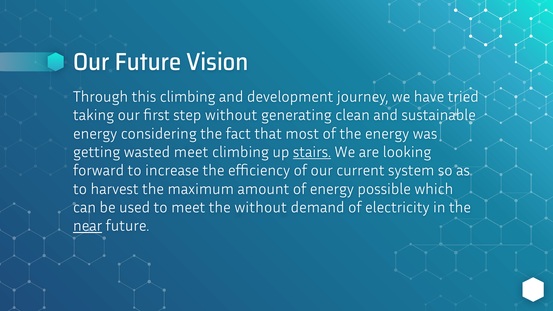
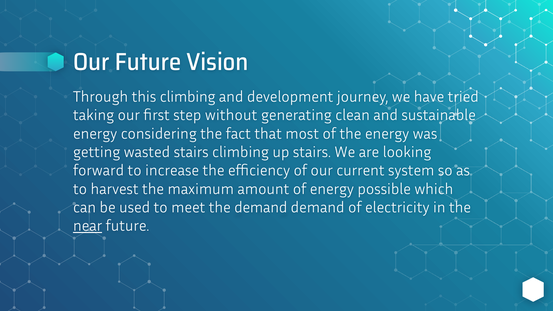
wasted meet: meet -> stairs
stairs at (312, 152) underline: present -> none
the without: without -> demand
